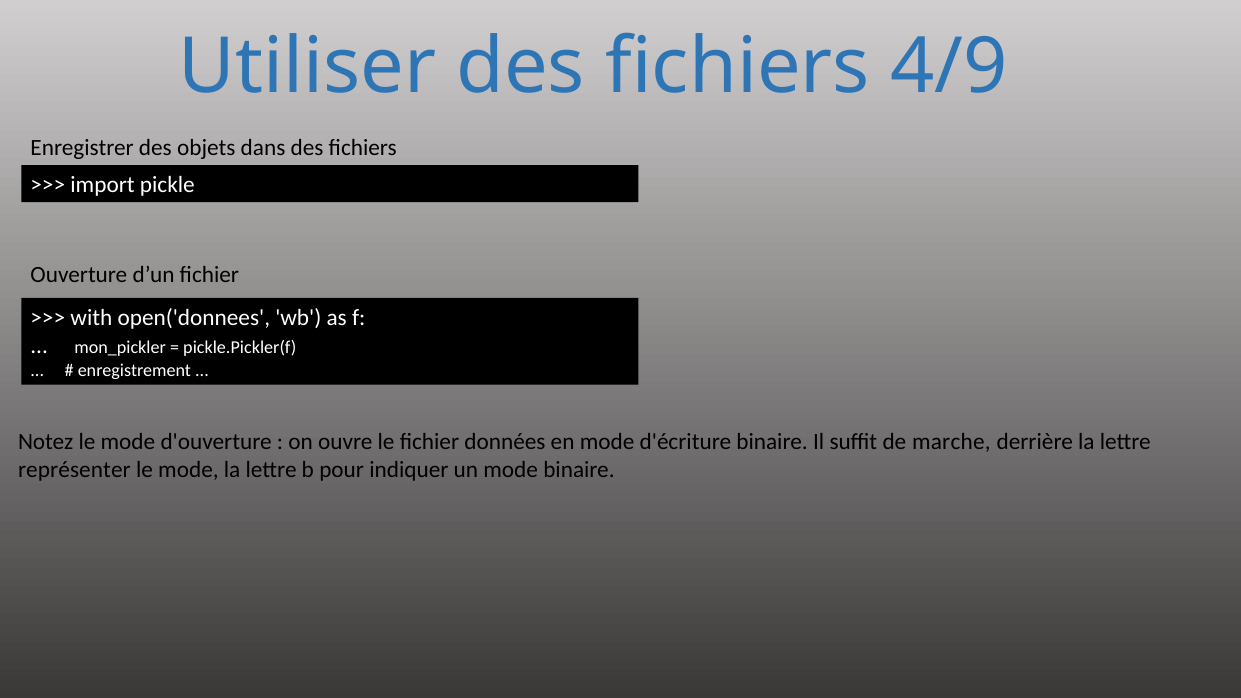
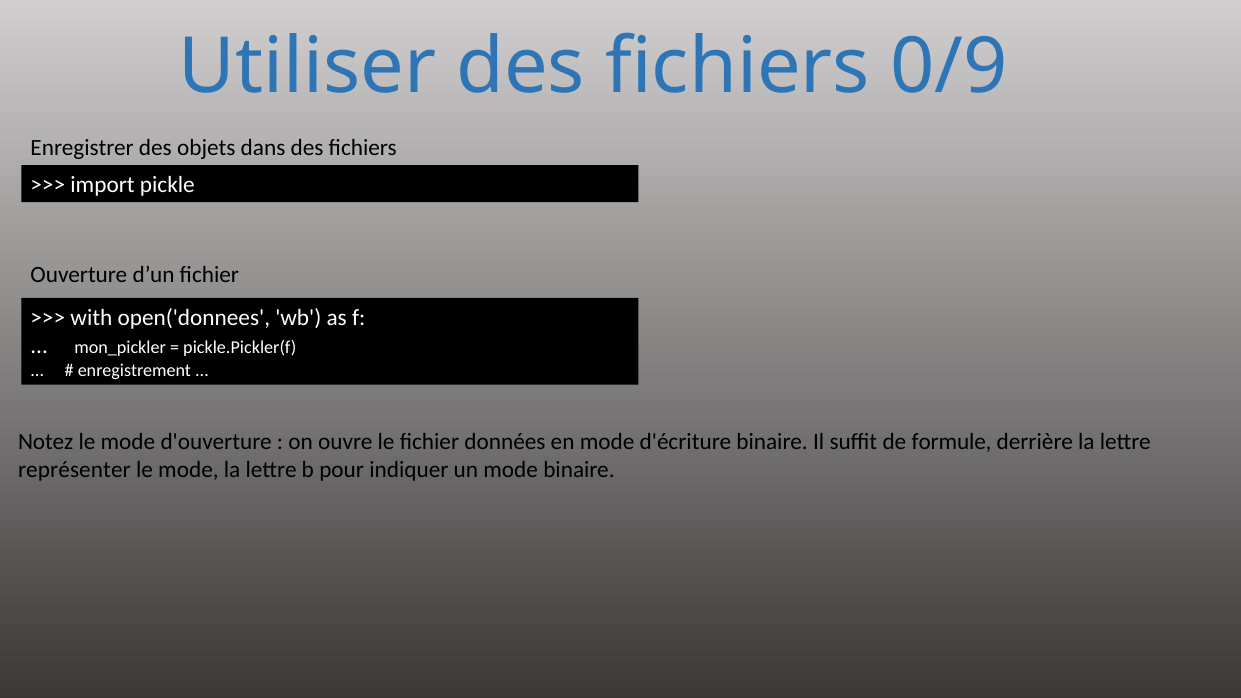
4/9: 4/9 -> 0/9
marche: marche -> formule
